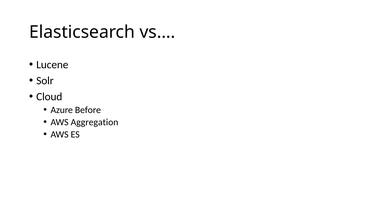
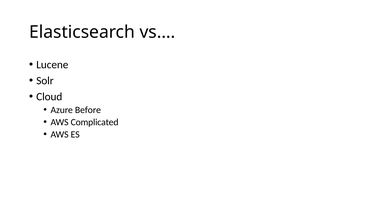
Aggregation: Aggregation -> Complicated
